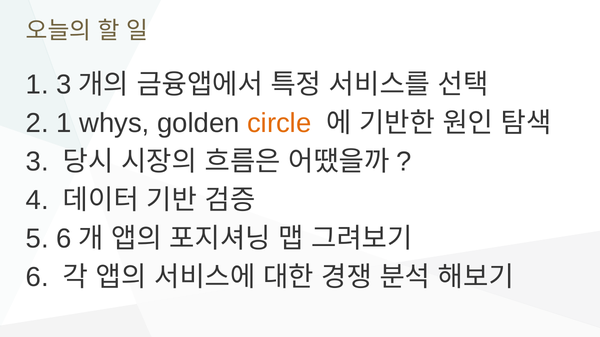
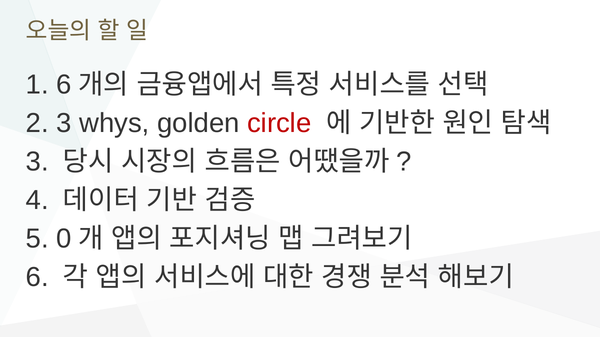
1 3: 3 -> 6
2 1: 1 -> 3
circle colour: orange -> red
5 6: 6 -> 0
